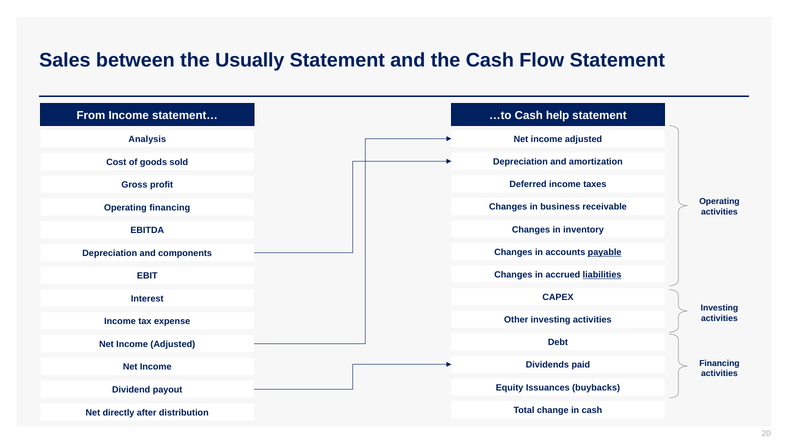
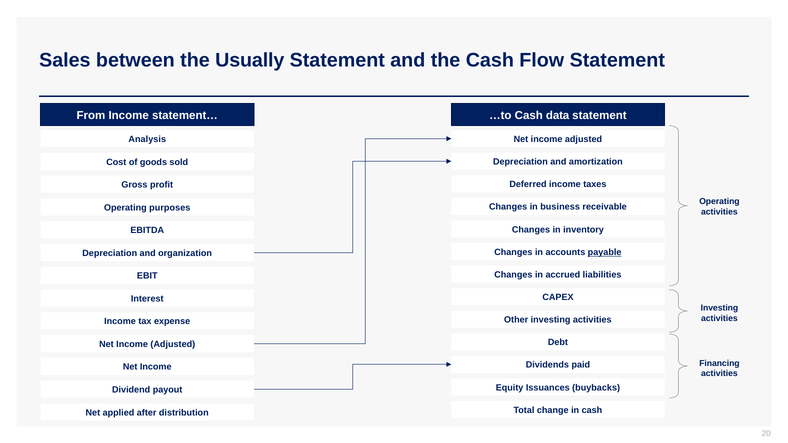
help: help -> data
Operating financing: financing -> purposes
components: components -> organization
liabilities underline: present -> none
directly: directly -> applied
